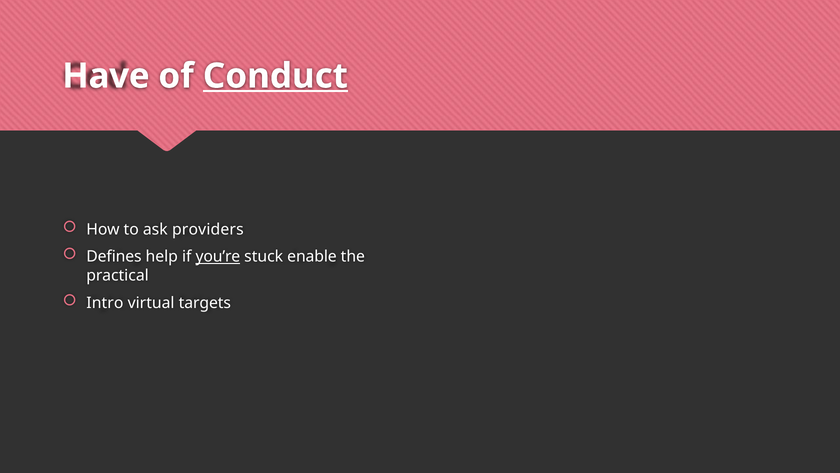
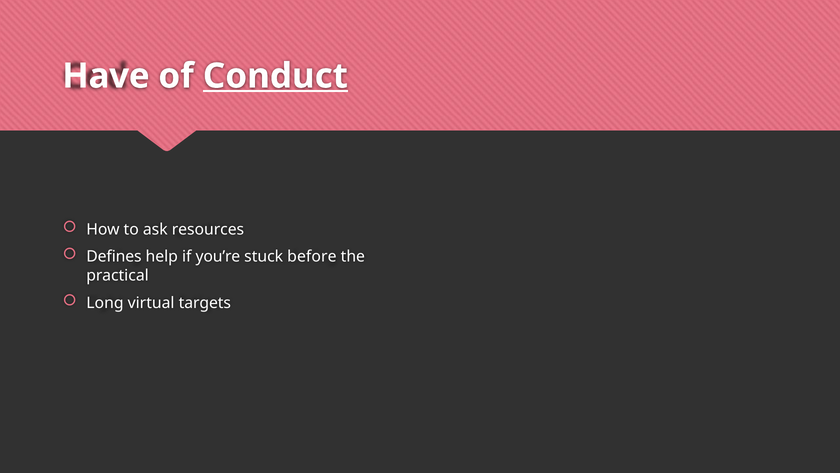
providers: providers -> resources
you’re underline: present -> none
enable: enable -> before
Intro: Intro -> Long
